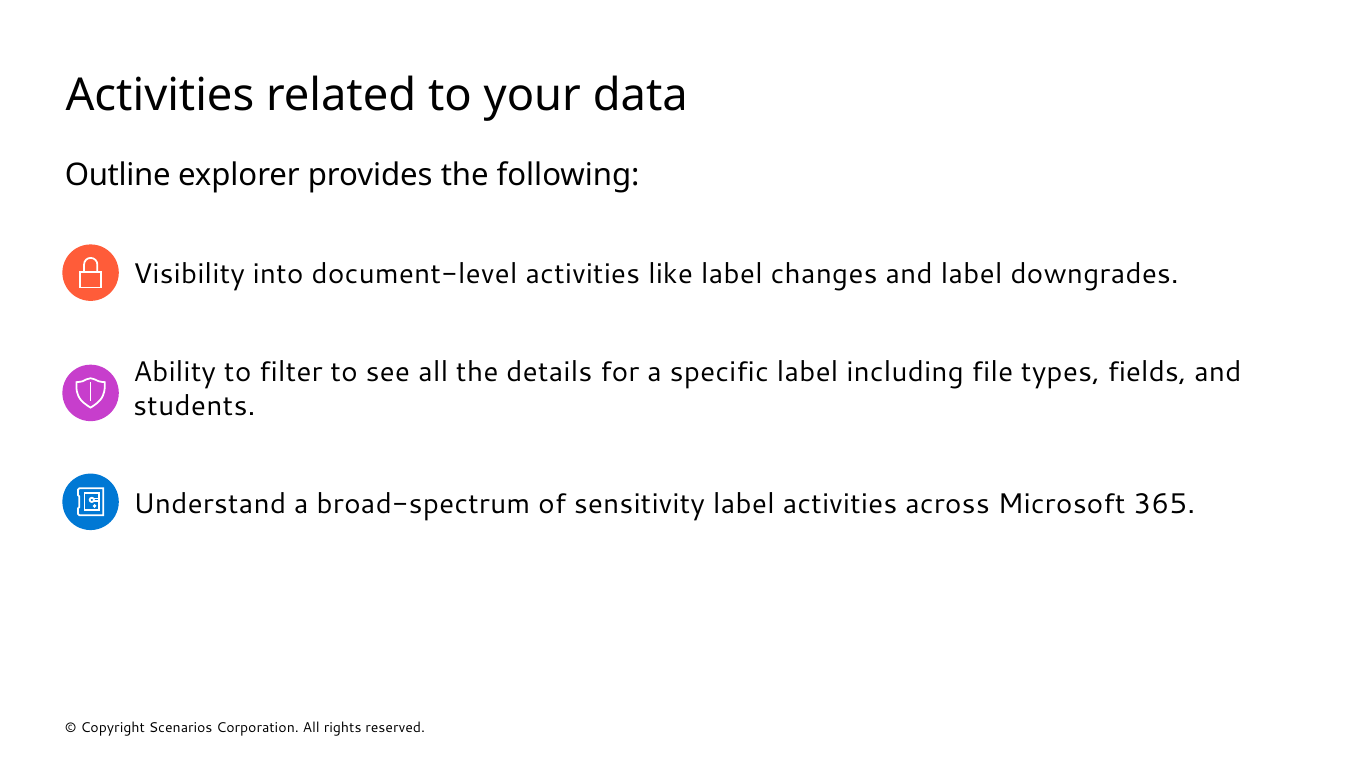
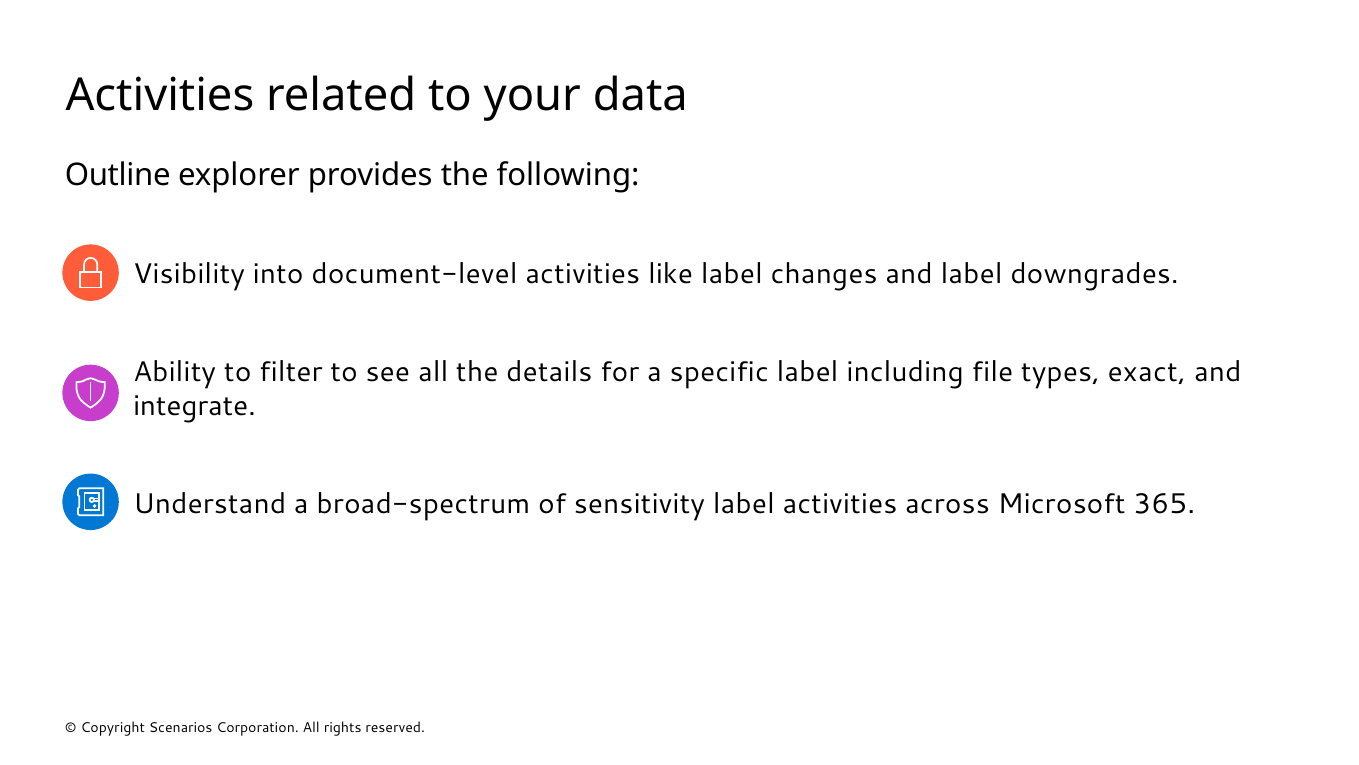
fields: fields -> exact
students: students -> integrate
